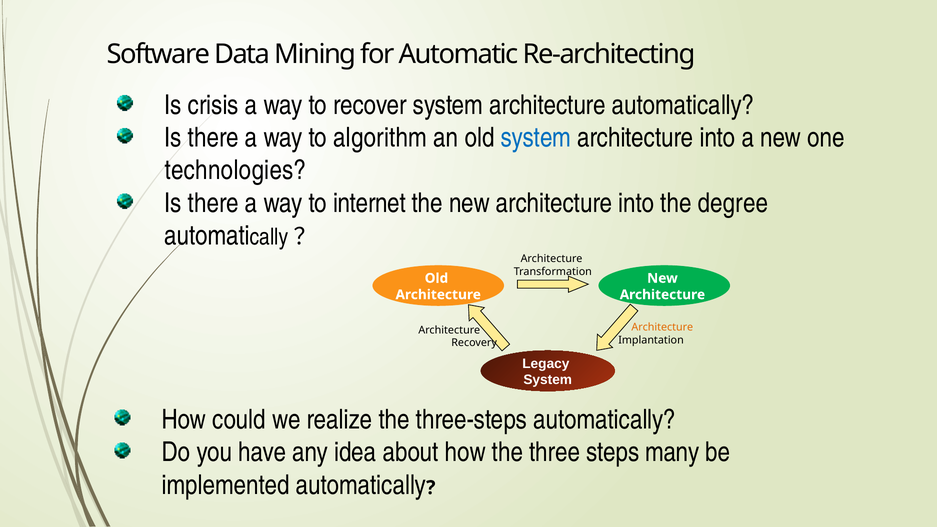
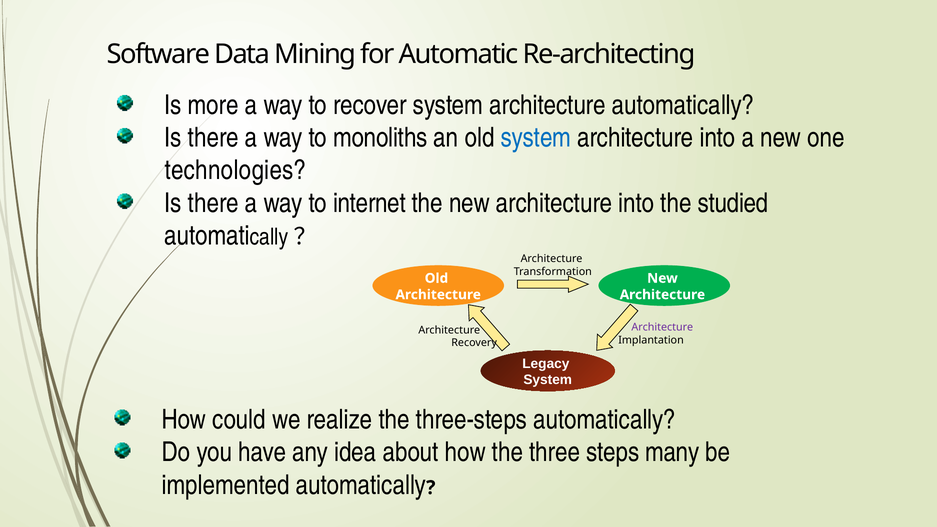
crisis: crisis -> more
algorithm: algorithm -> monoliths
degree: degree -> studied
Architecture at (662, 327) colour: orange -> purple
